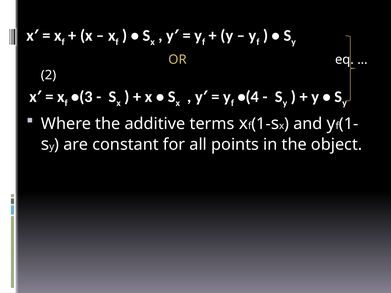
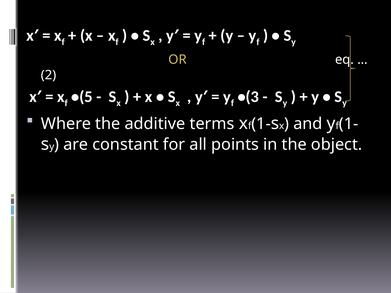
•(3: •(3 -> •(5
•(4: •(4 -> •(3
